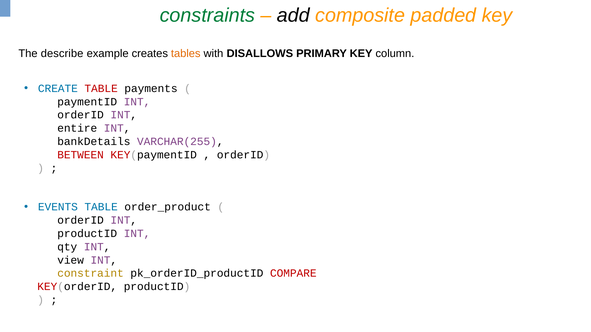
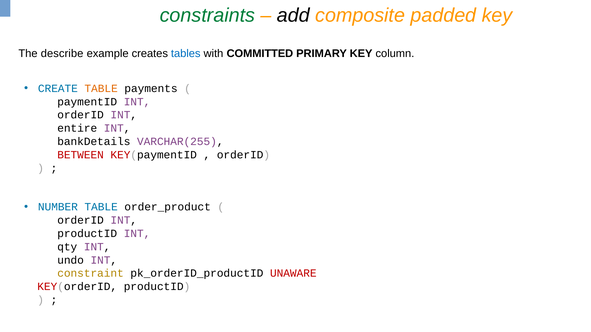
tables colour: orange -> blue
DISALLOWS: DISALLOWS -> COMMITTED
TABLE at (101, 89) colour: red -> orange
EVENTS: EVENTS -> NUMBER
view: view -> undo
COMPARE: COMPARE -> UNAWARE
